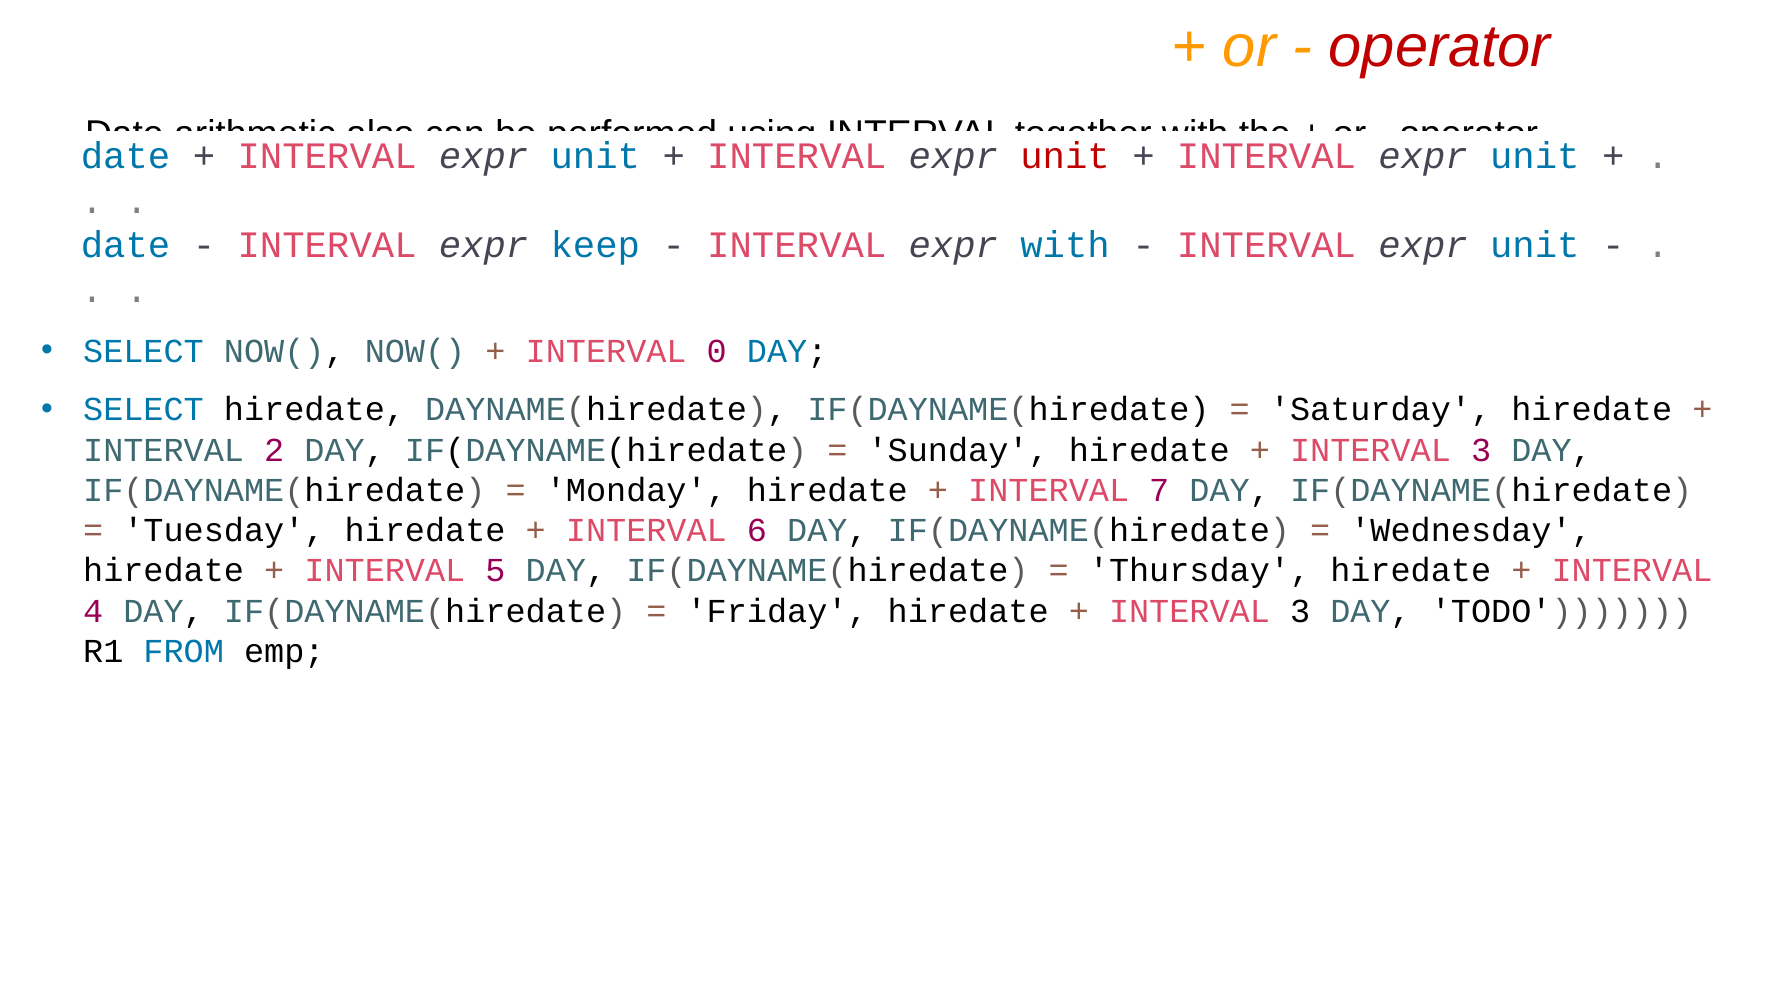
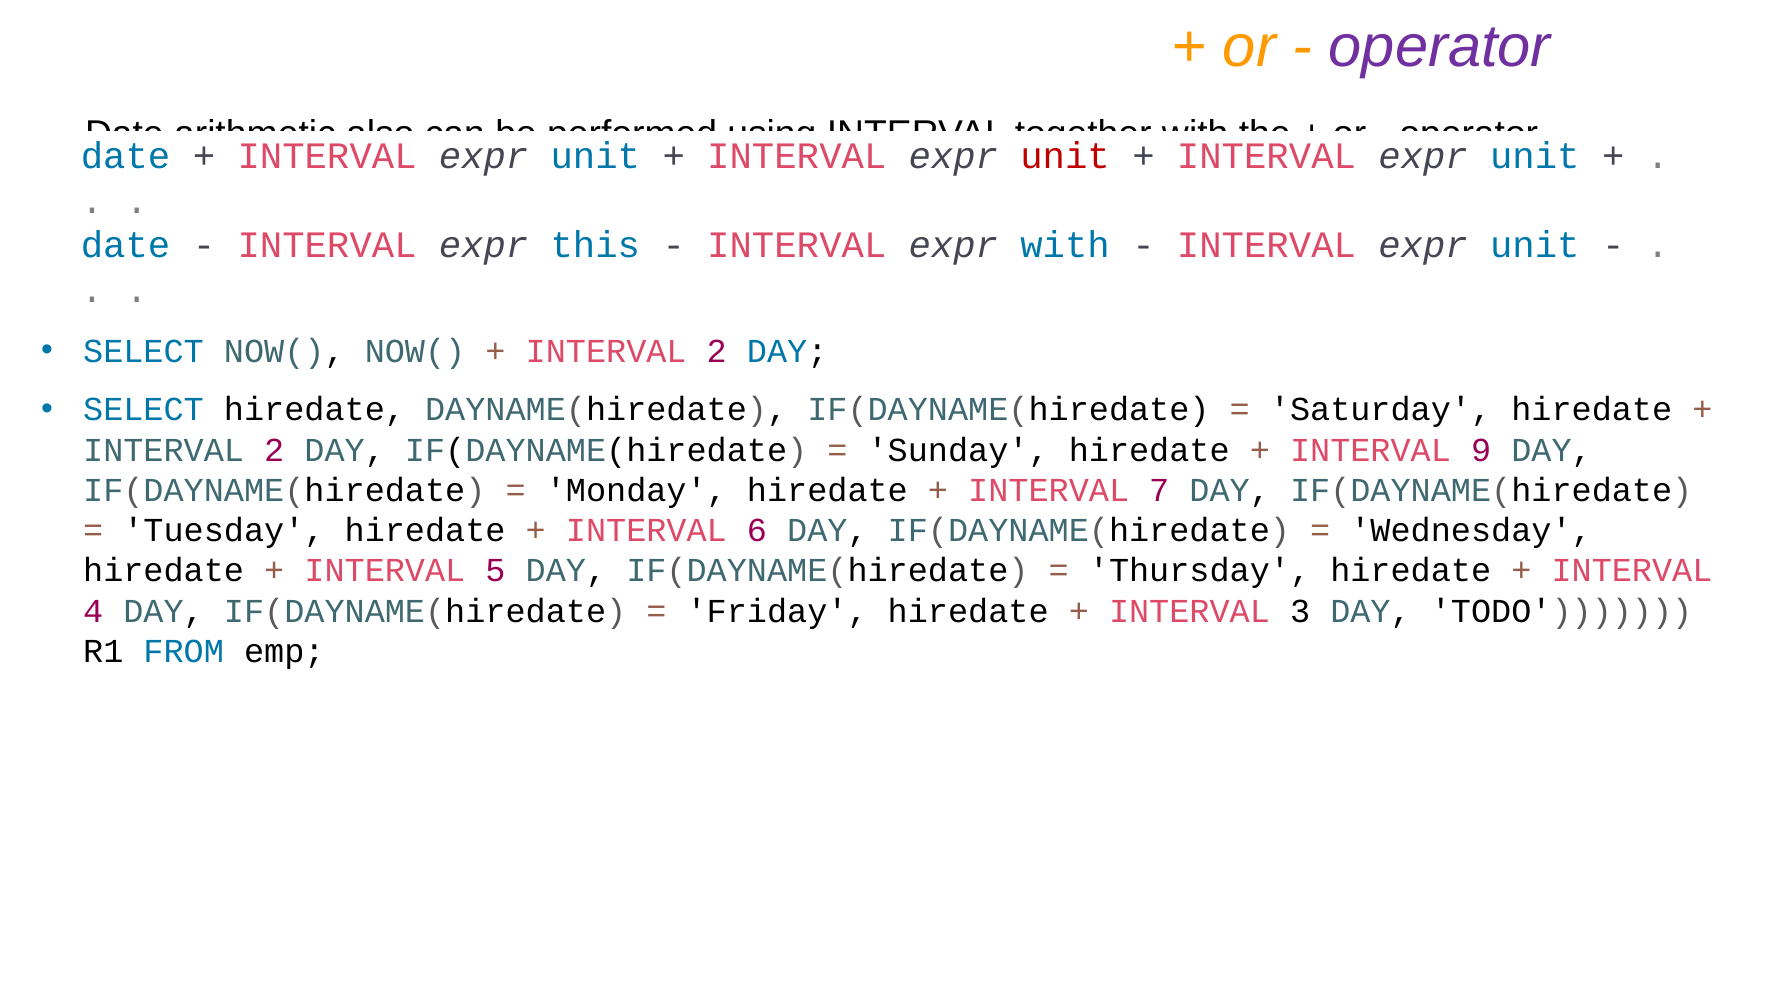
operator at (1440, 47) colour: red -> purple
keep: keep -> this
0 at (717, 352): 0 -> 2
3 at (1481, 450): 3 -> 9
